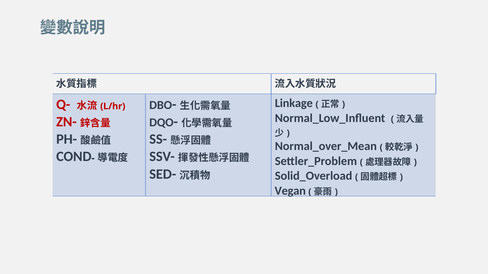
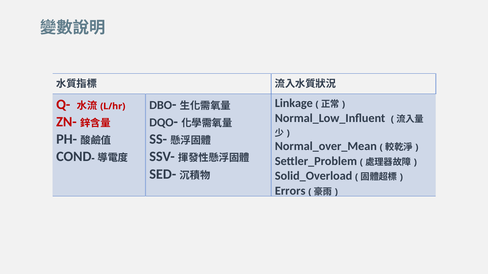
Vegan: Vegan -> Errors
